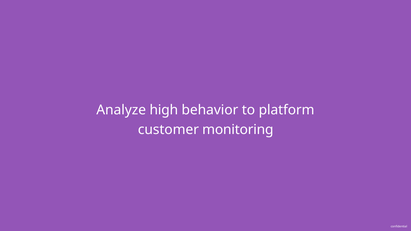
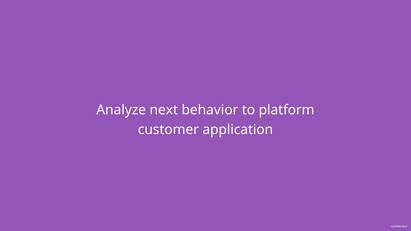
high: high -> next
monitoring: monitoring -> application
